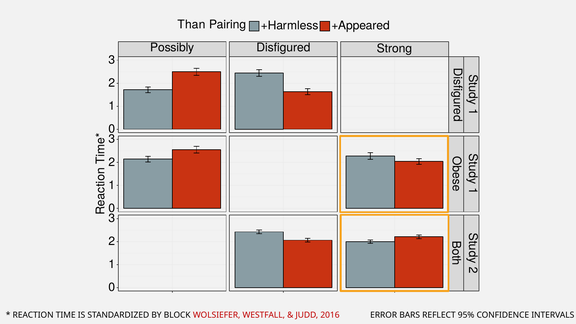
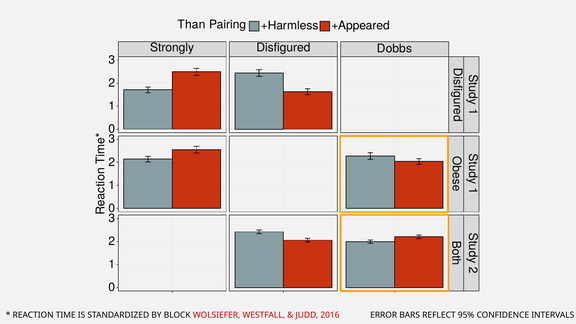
Possibly: Possibly -> Strongly
Strong: Strong -> Dobbs
